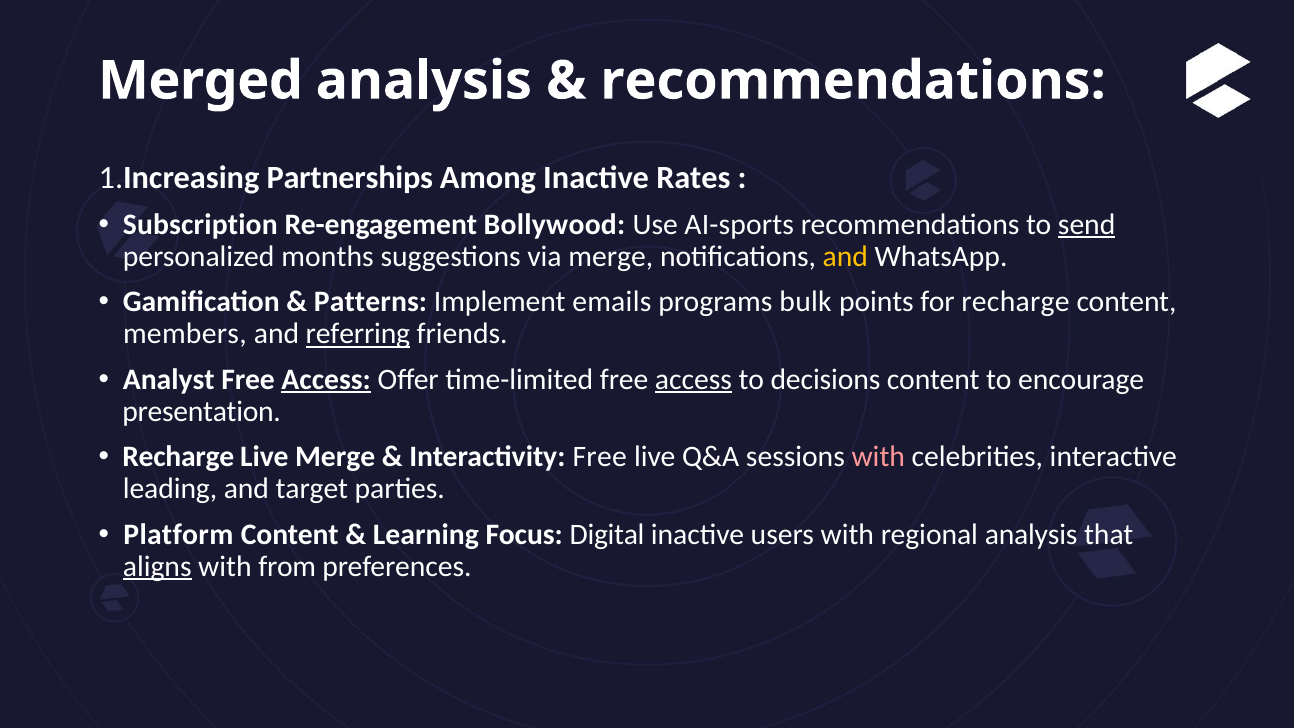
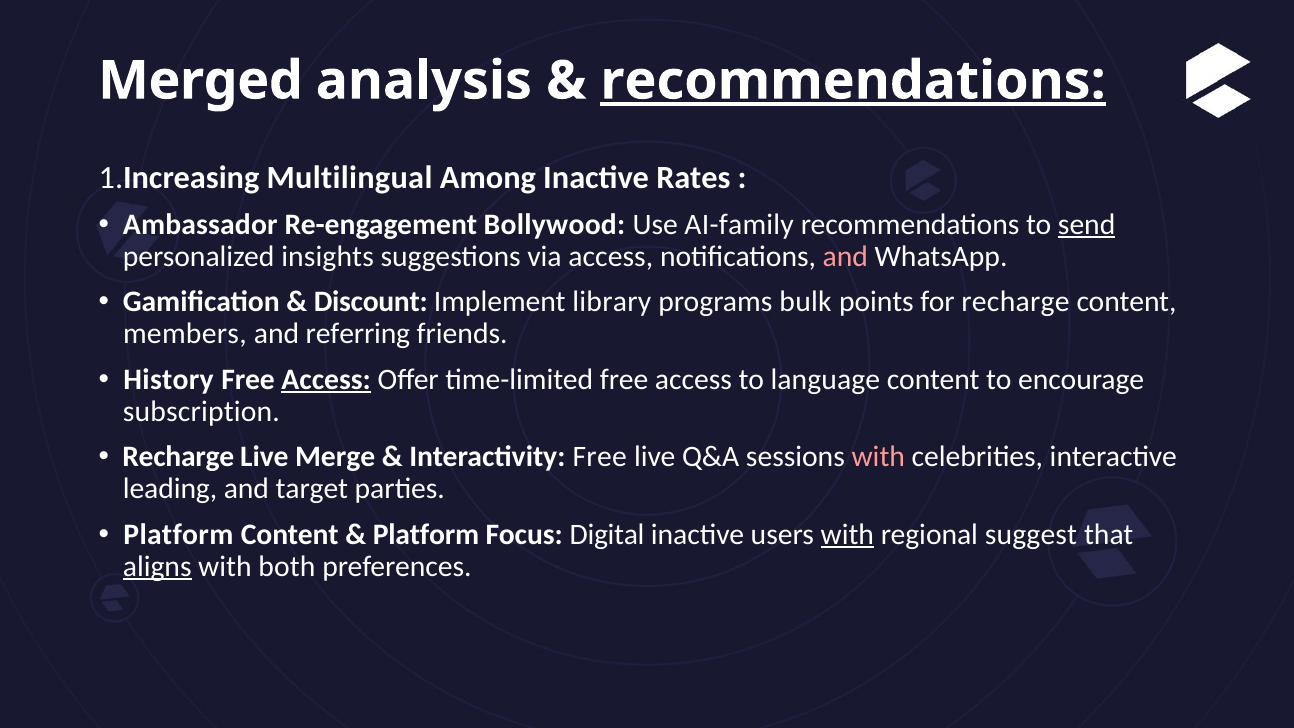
recommendations at (853, 81) underline: none -> present
Partnerships: Partnerships -> Multilingual
Subscription: Subscription -> Ambassador
AI-sports: AI-sports -> AI-family
months: months -> insights
via merge: merge -> access
and at (845, 257) colour: yellow -> pink
Patterns: Patterns -> Discount
emails: emails -> library
referring underline: present -> none
Analyst: Analyst -> History
access at (693, 379) underline: present -> none
decisions: decisions -> language
presentation: presentation -> subscription
Learning at (426, 534): Learning -> Platform
with at (847, 534) underline: none -> present
regional analysis: analysis -> suggest
from: from -> both
